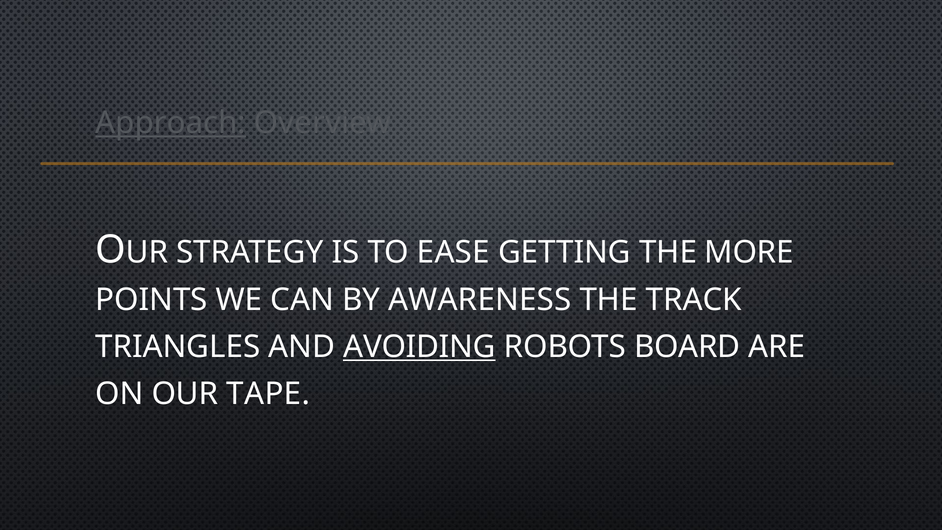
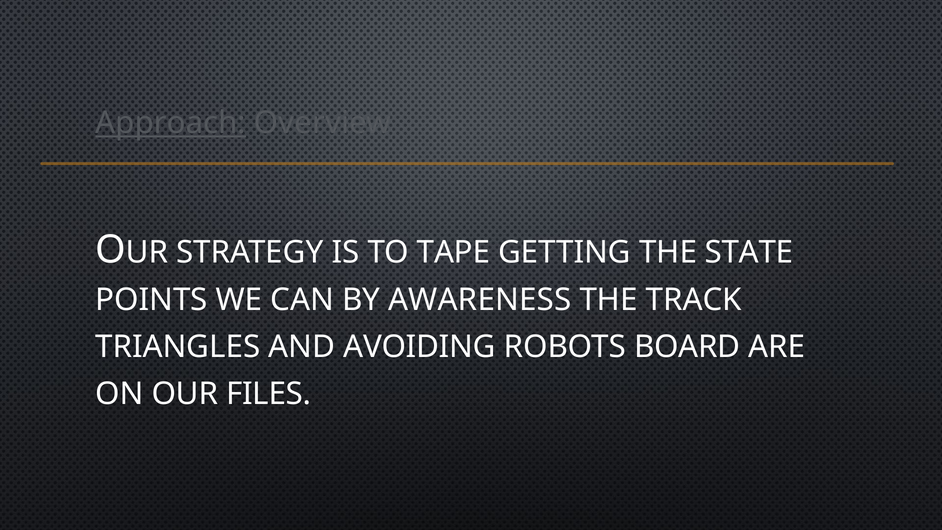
EASE: EASE -> TAPE
MORE: MORE -> STATE
AVOIDING underline: present -> none
TAPE: TAPE -> FILES
